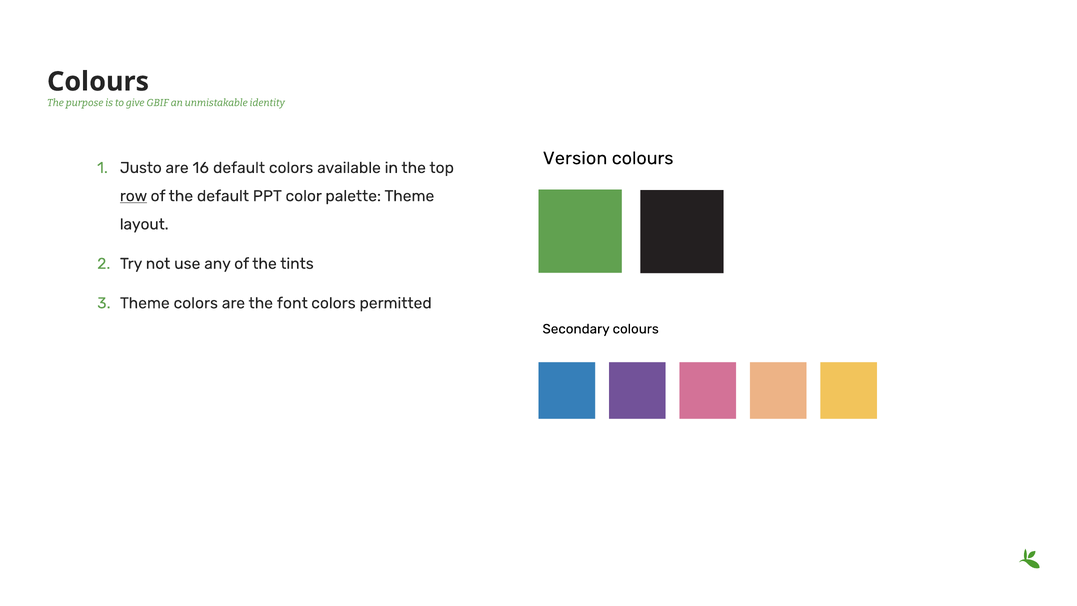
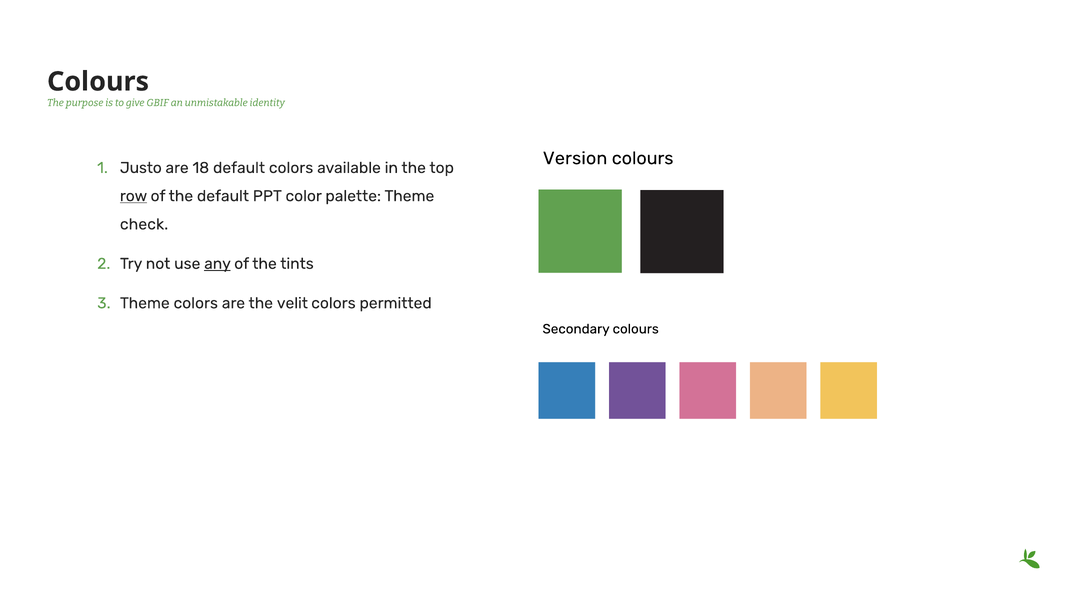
16: 16 -> 18
layout: layout -> check
any underline: none -> present
font: font -> velit
